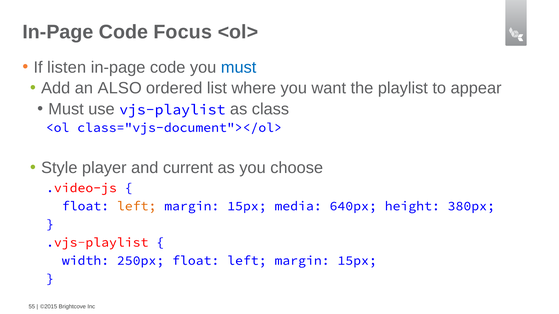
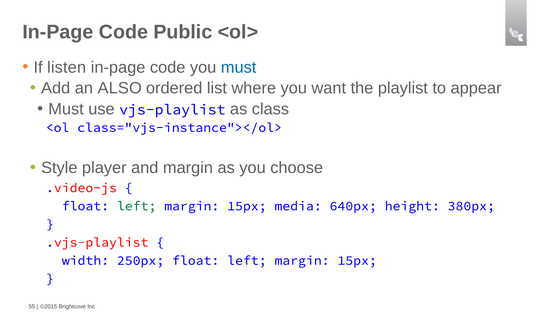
Focus: Focus -> Public
class="vjs-document"></ol>: class="vjs-document"></ol> -> class="vjs-instance"></ol>
and current: current -> margin
left at (137, 206) colour: orange -> green
